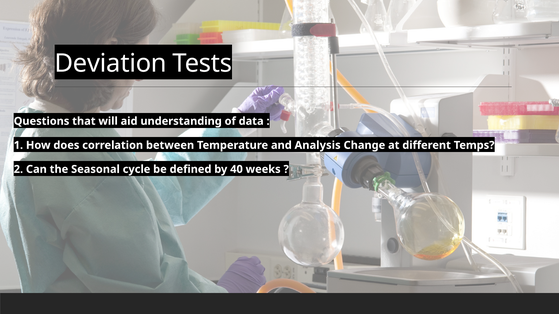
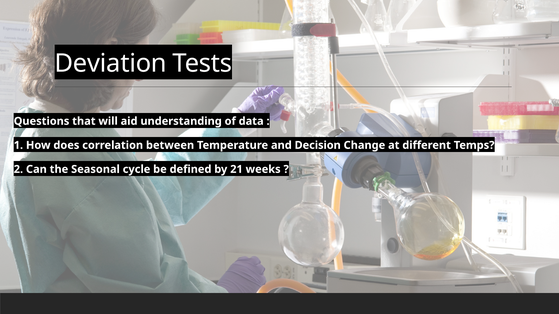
Analysis: Analysis -> Decision
40: 40 -> 21
